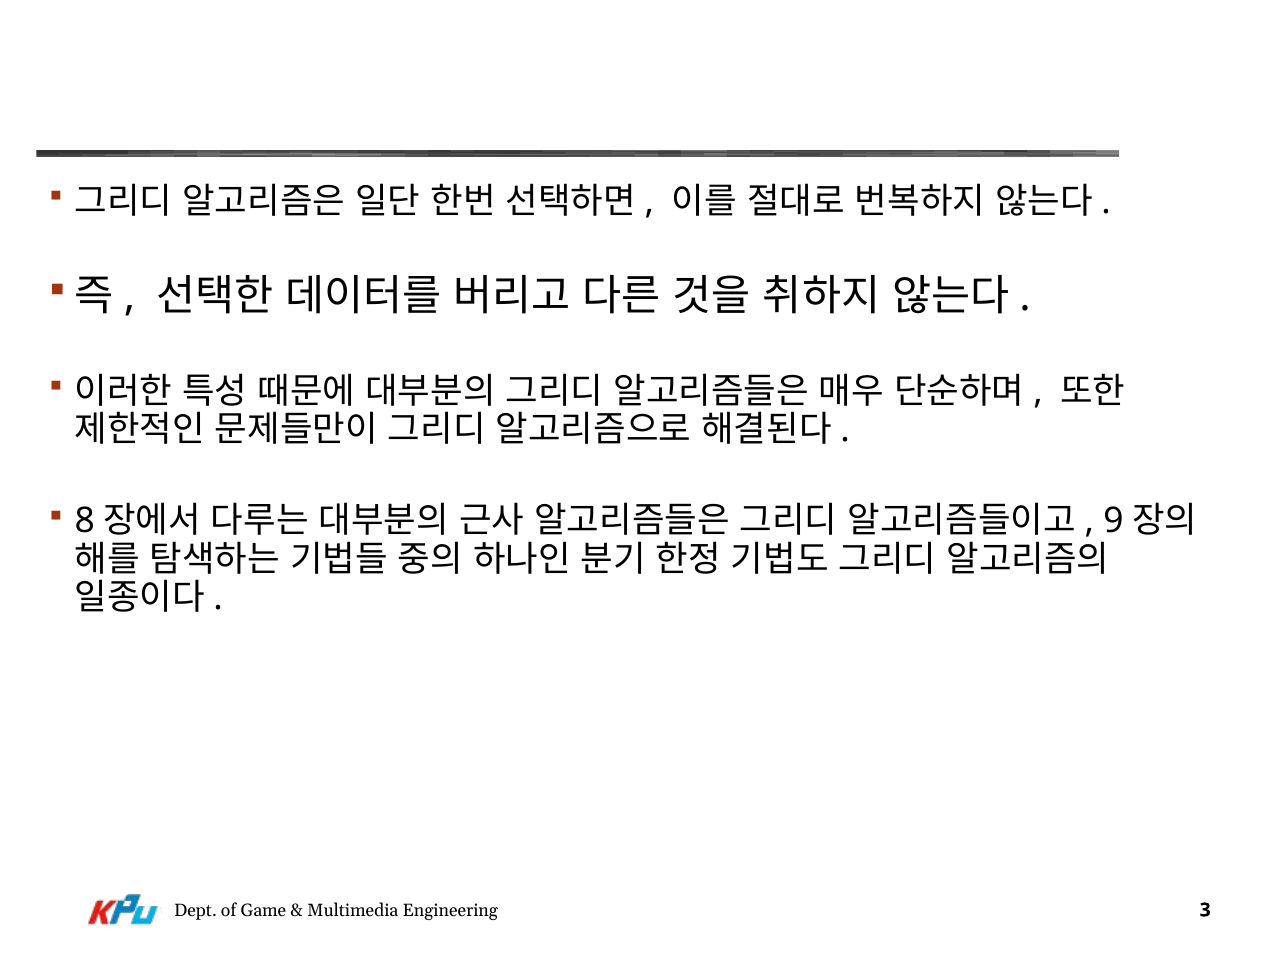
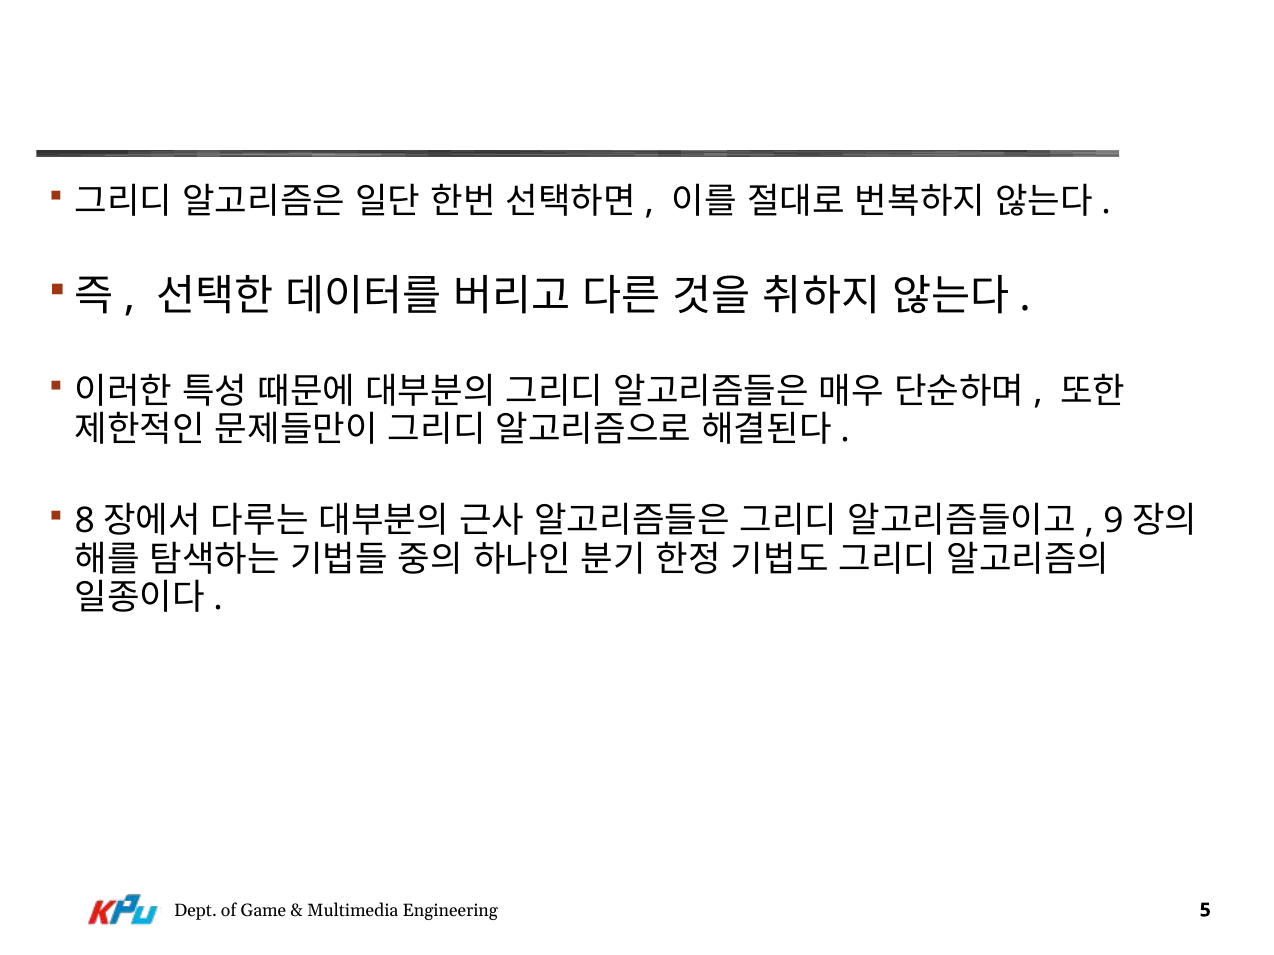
3: 3 -> 5
